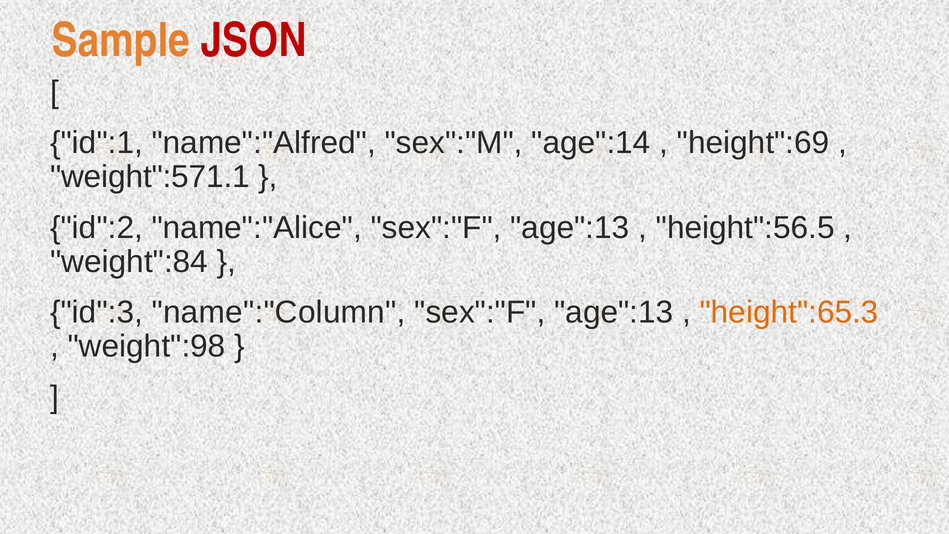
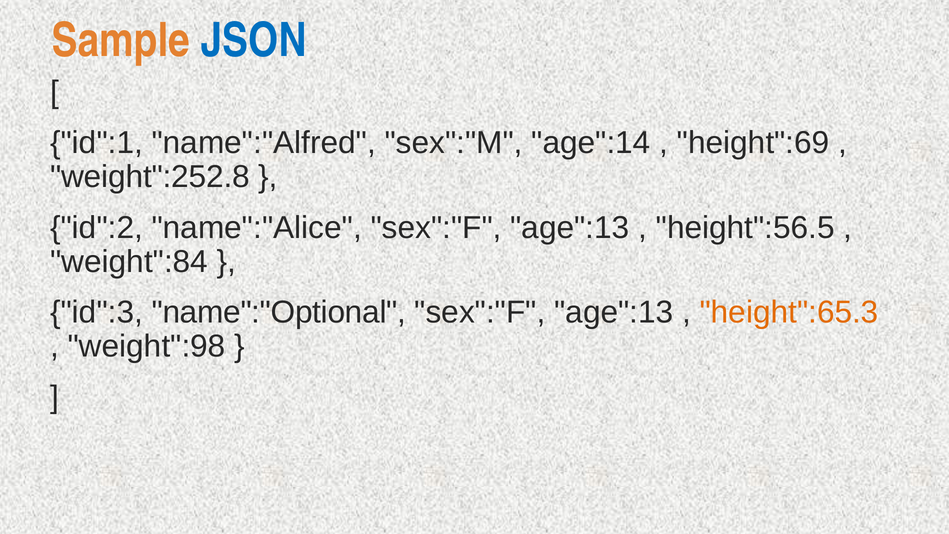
JSON colour: red -> blue
weight":571.1: weight":571.1 -> weight":252.8
name":"Column: name":"Column -> name":"Optional
